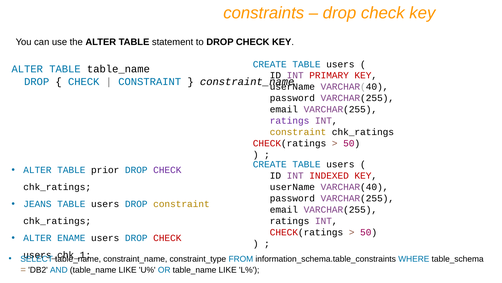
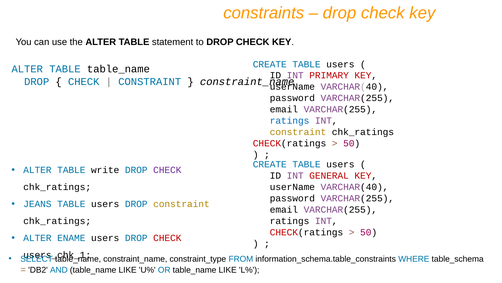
ratings at (290, 121) colour: purple -> blue
prior: prior -> write
INDEXED: INDEXED -> GENERAL
